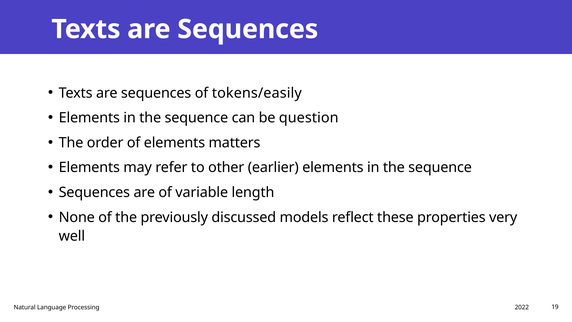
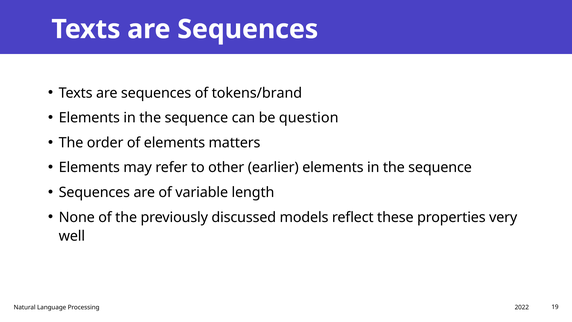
tokens/easily: tokens/easily -> tokens/brand
